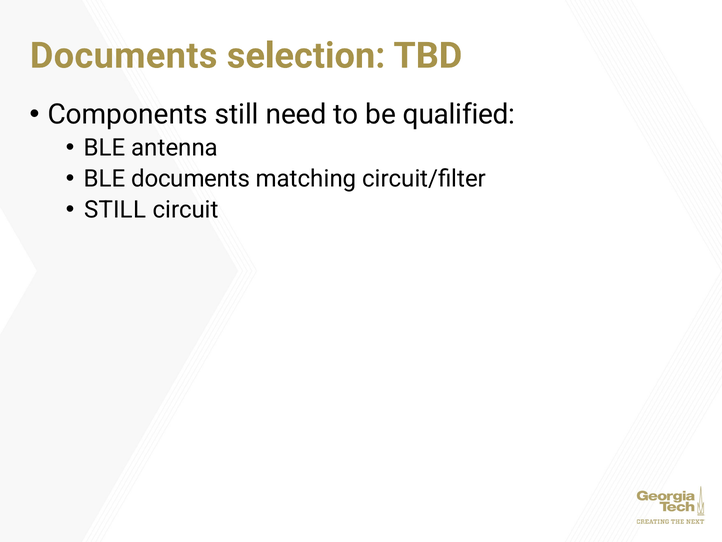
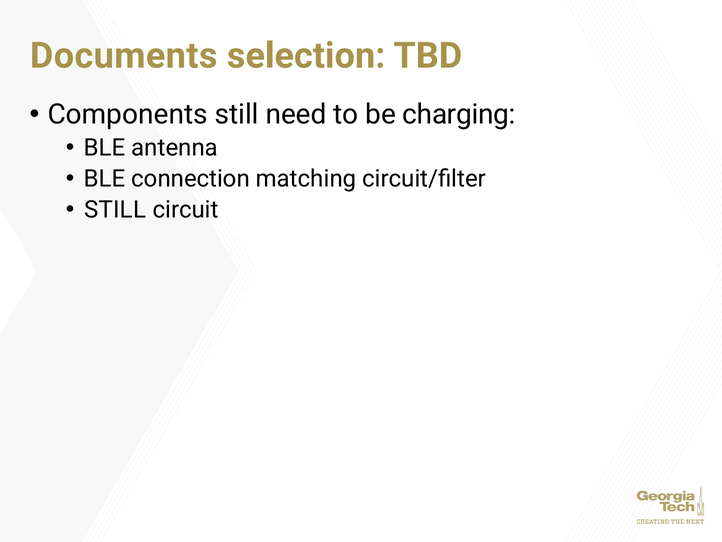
qualified: qualified -> charging
BLE documents: documents -> connection
